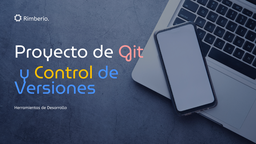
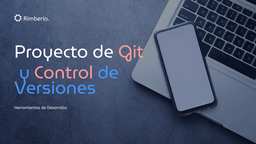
Control colour: yellow -> pink
